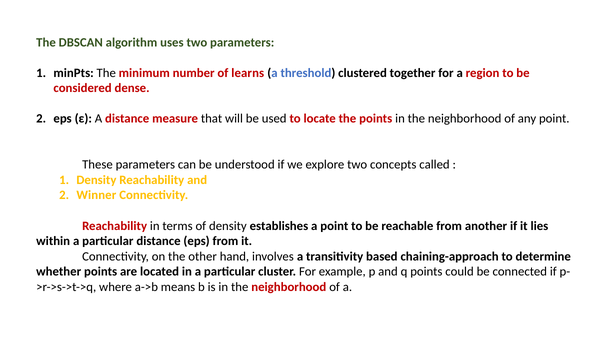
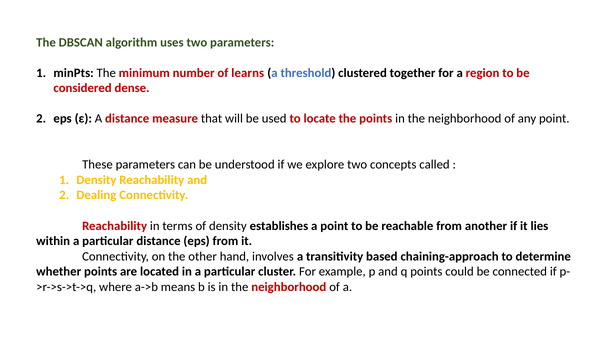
Winner: Winner -> Dealing
